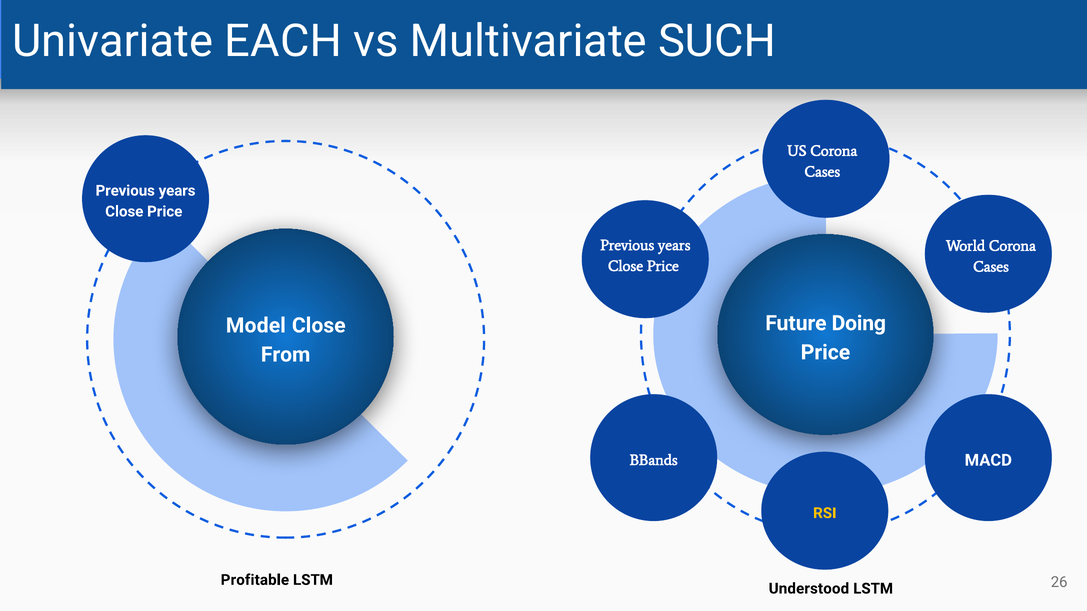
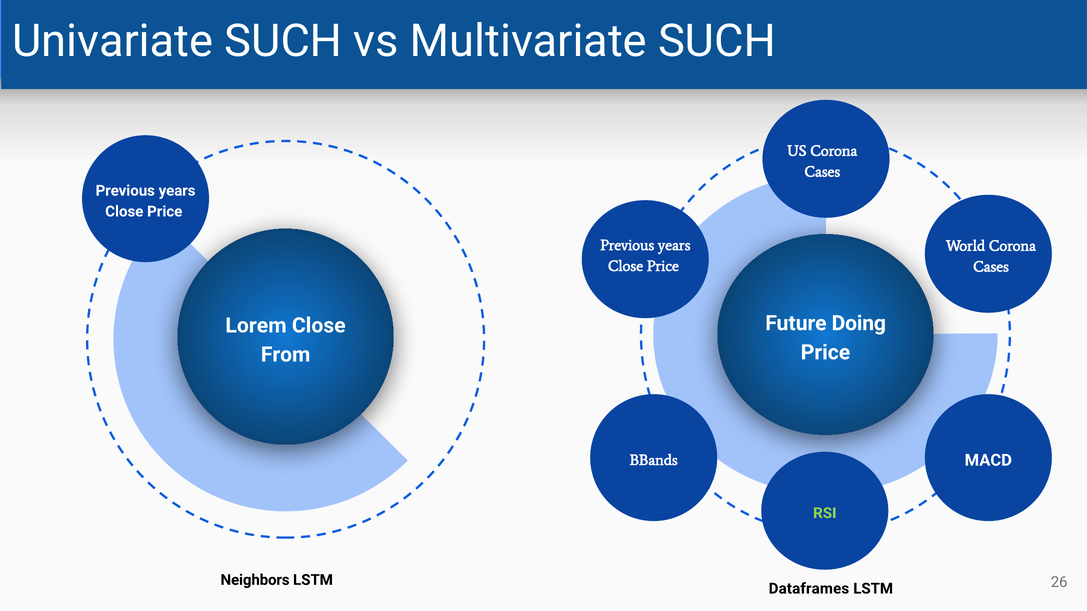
Univariate EACH: EACH -> SUCH
Model at (256, 326): Model -> Lorem
RSI colour: yellow -> light green
Profitable: Profitable -> Neighbors
Understood: Understood -> Dataframes
